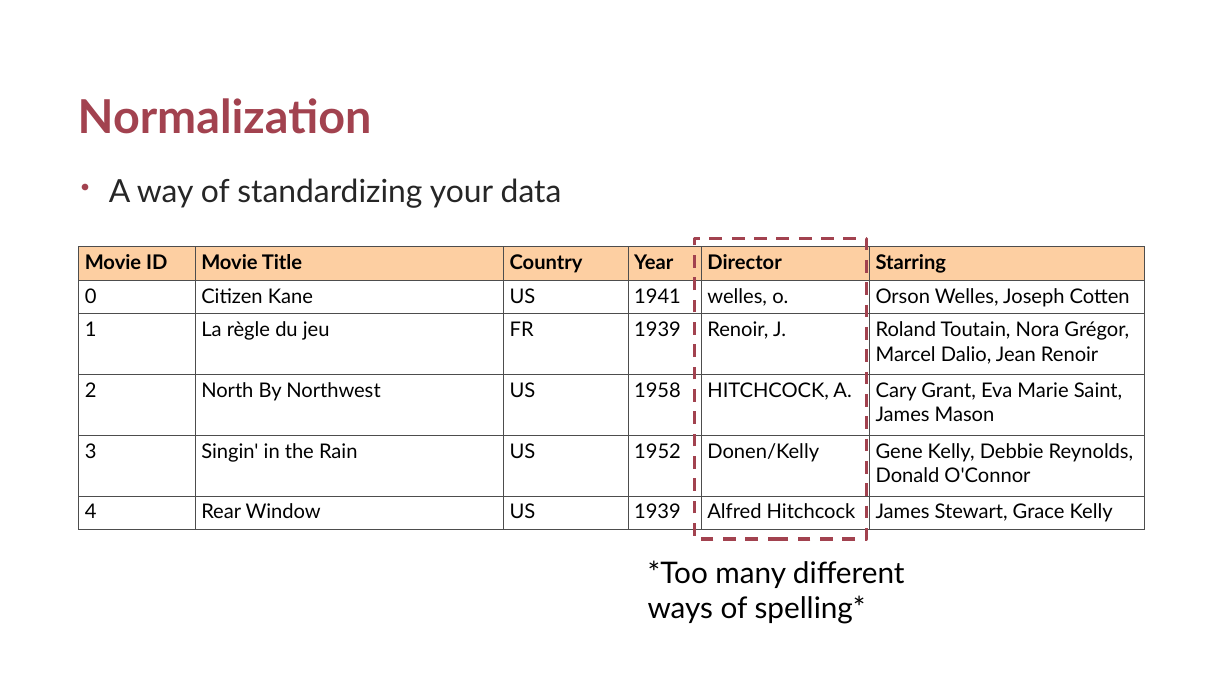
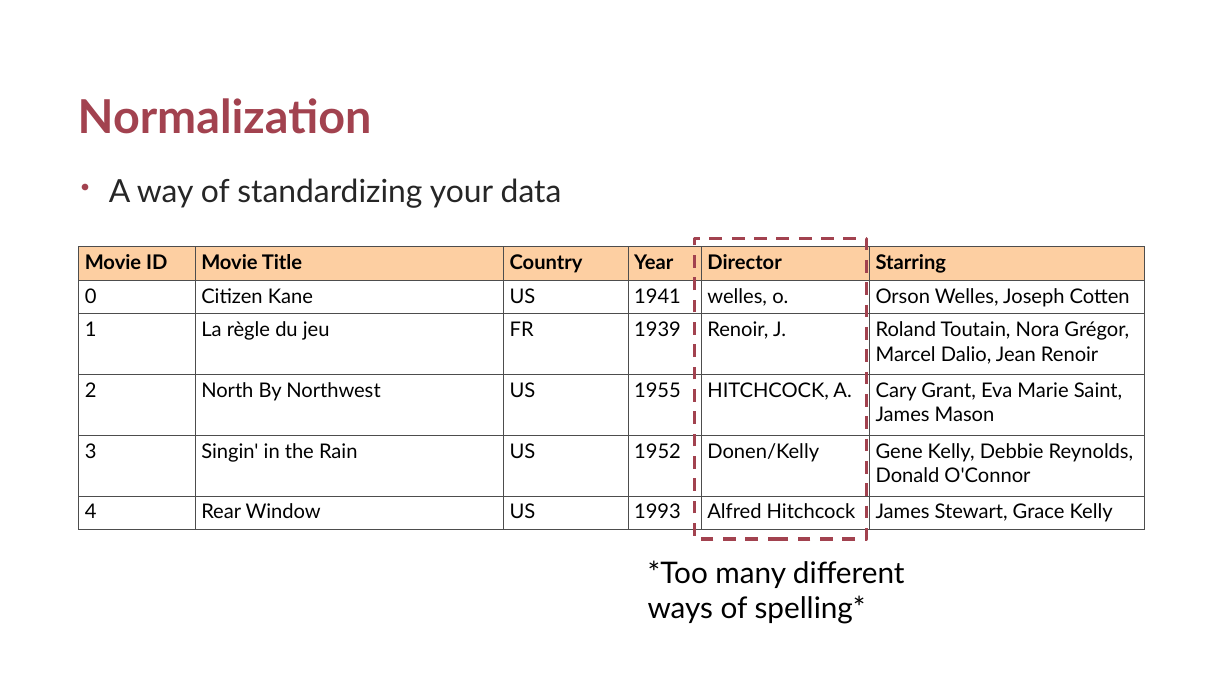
1958: 1958 -> 1955
US 1939: 1939 -> 1993
